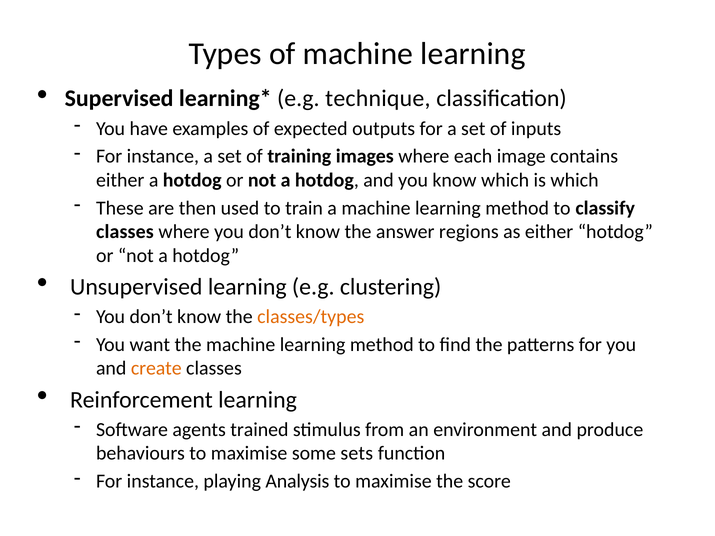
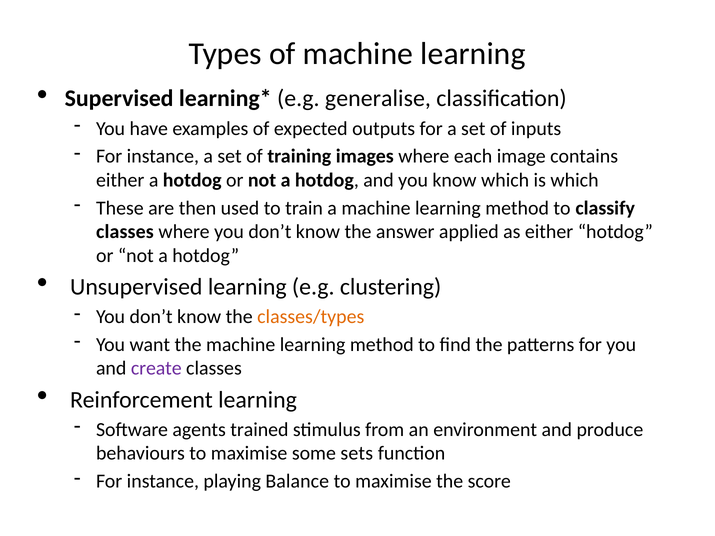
technique: technique -> generalise
regions: regions -> applied
create colour: orange -> purple
Analysis: Analysis -> Balance
